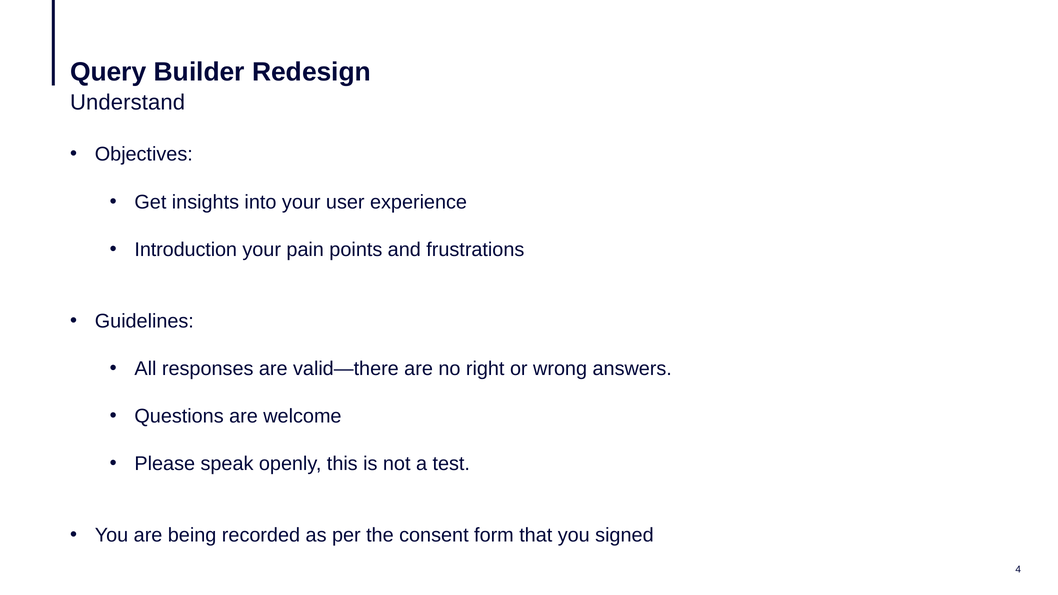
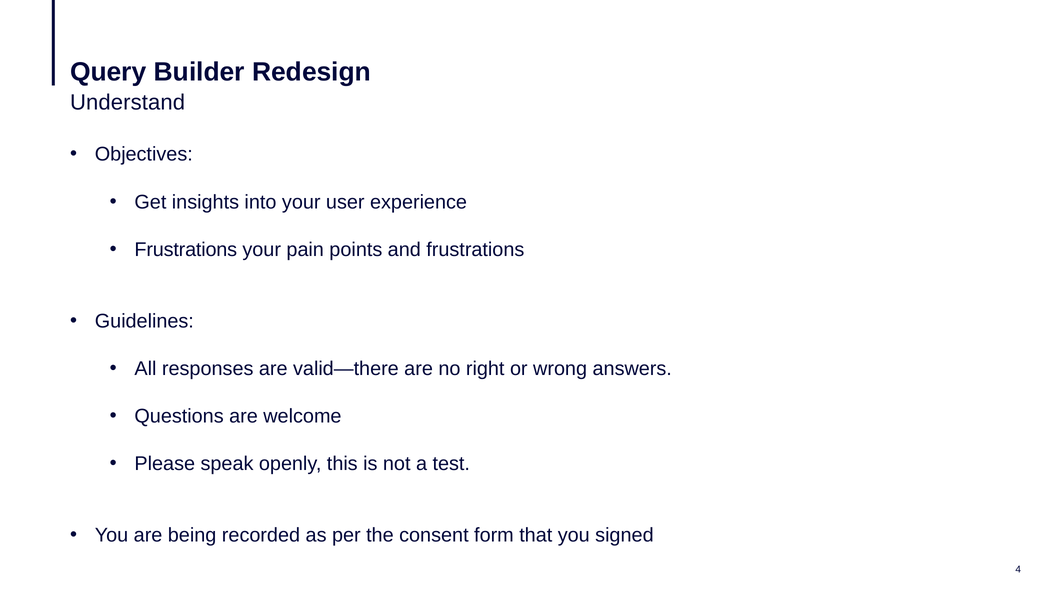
Introduction at (186, 250): Introduction -> Frustrations
